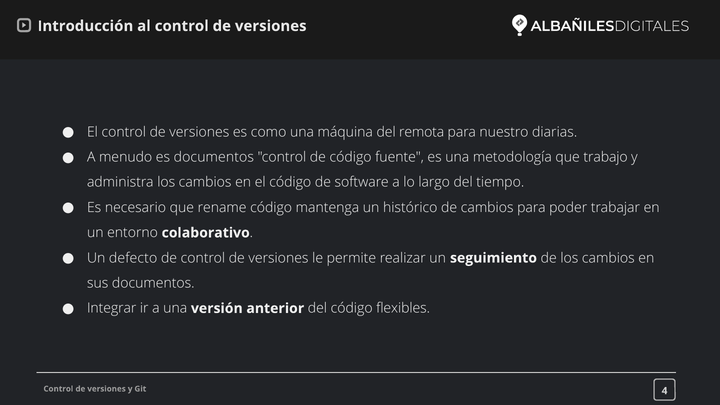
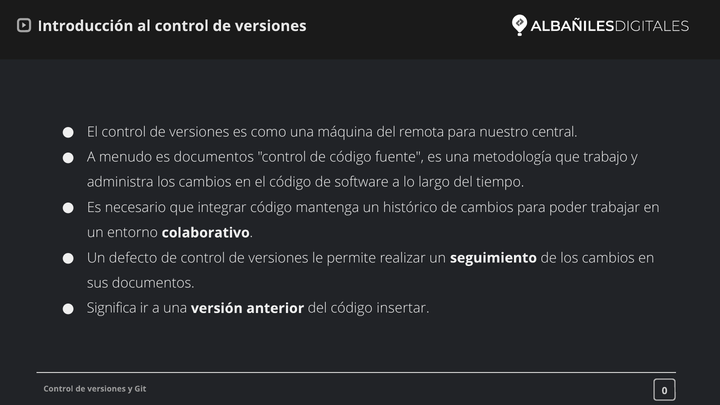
diarias: diarias -> central
rename: rename -> integrar
Integrar: Integrar -> Significa
flexibles: flexibles -> insertar
4: 4 -> 0
